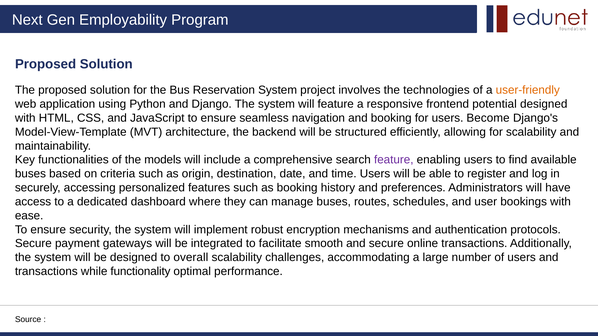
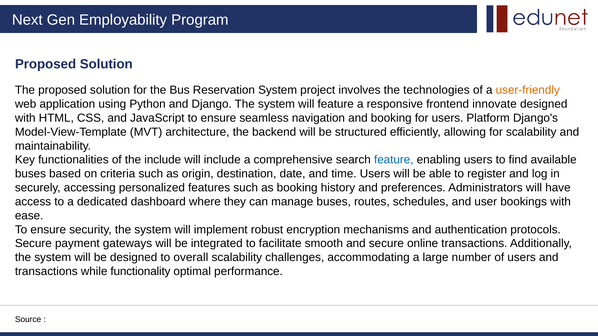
potential: potential -> innovate
Become: Become -> Platform
the models: models -> include
feature at (394, 160) colour: purple -> blue
